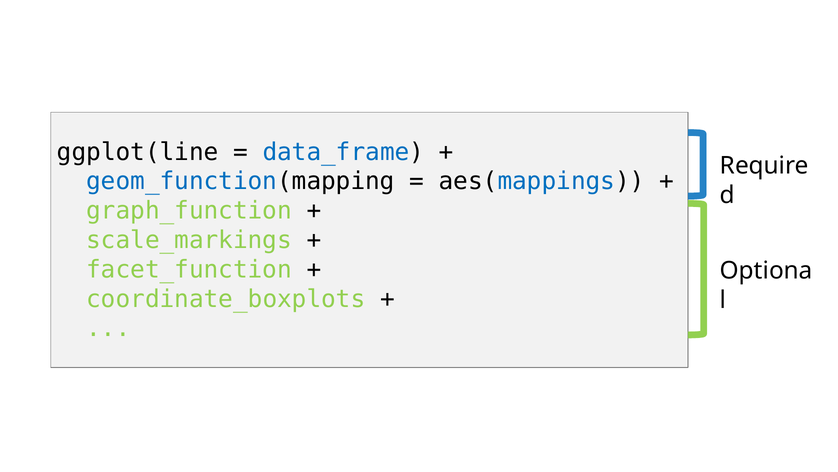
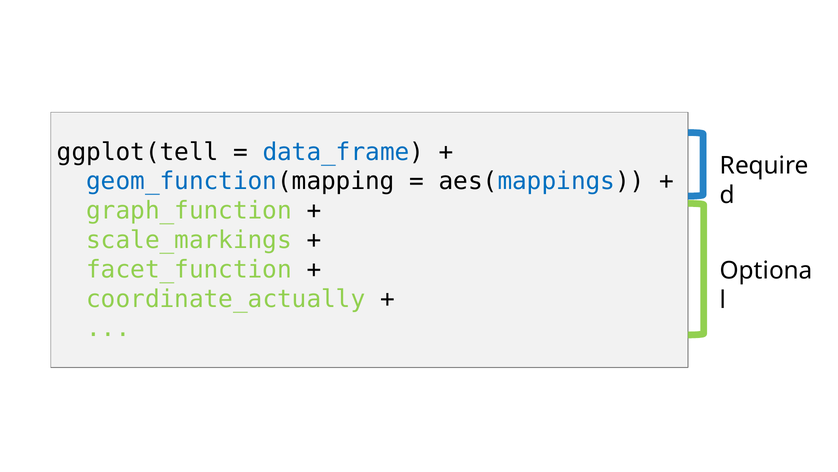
ggplot(line: ggplot(line -> ggplot(tell
coordinate_boxplots: coordinate_boxplots -> coordinate_actually
